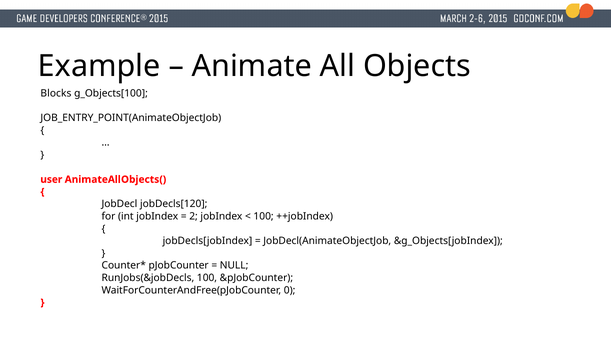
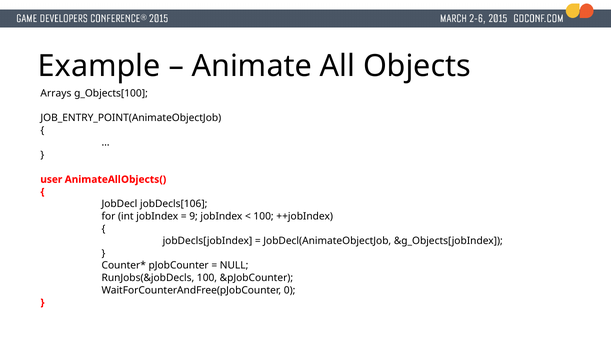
Blocks: Blocks -> Arrays
jobDecls[120: jobDecls[120 -> jobDecls[106
2: 2 -> 9
